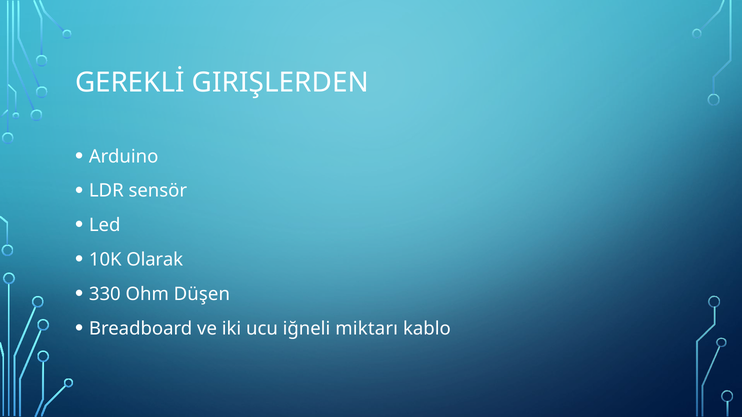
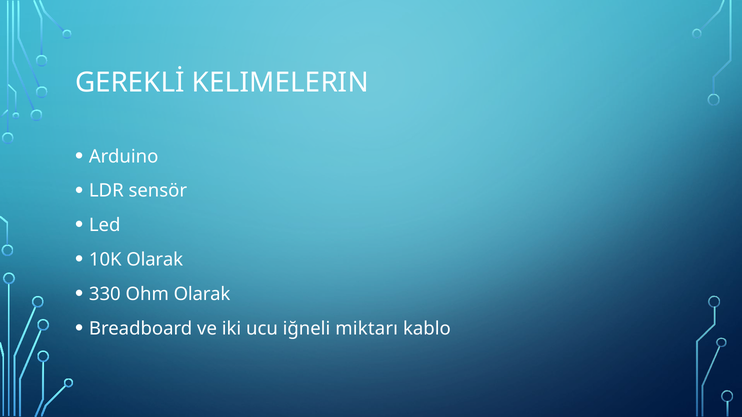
GIRIŞLERDEN: GIRIŞLERDEN -> KELIMELERIN
Ohm Düşen: Düşen -> Olarak
